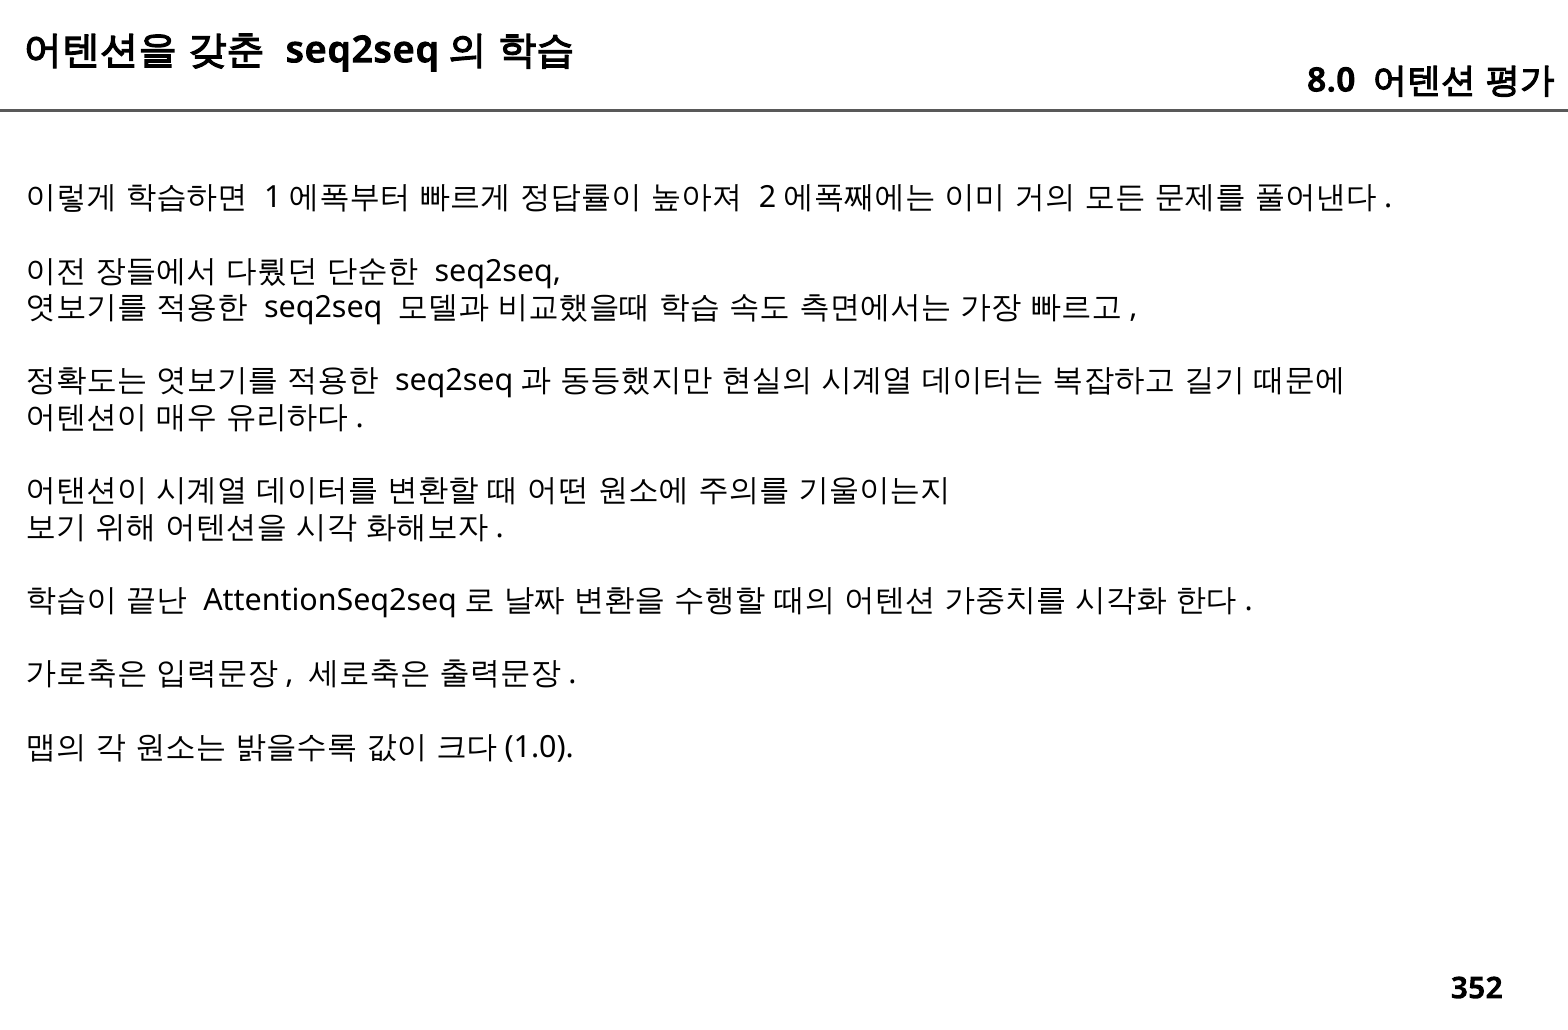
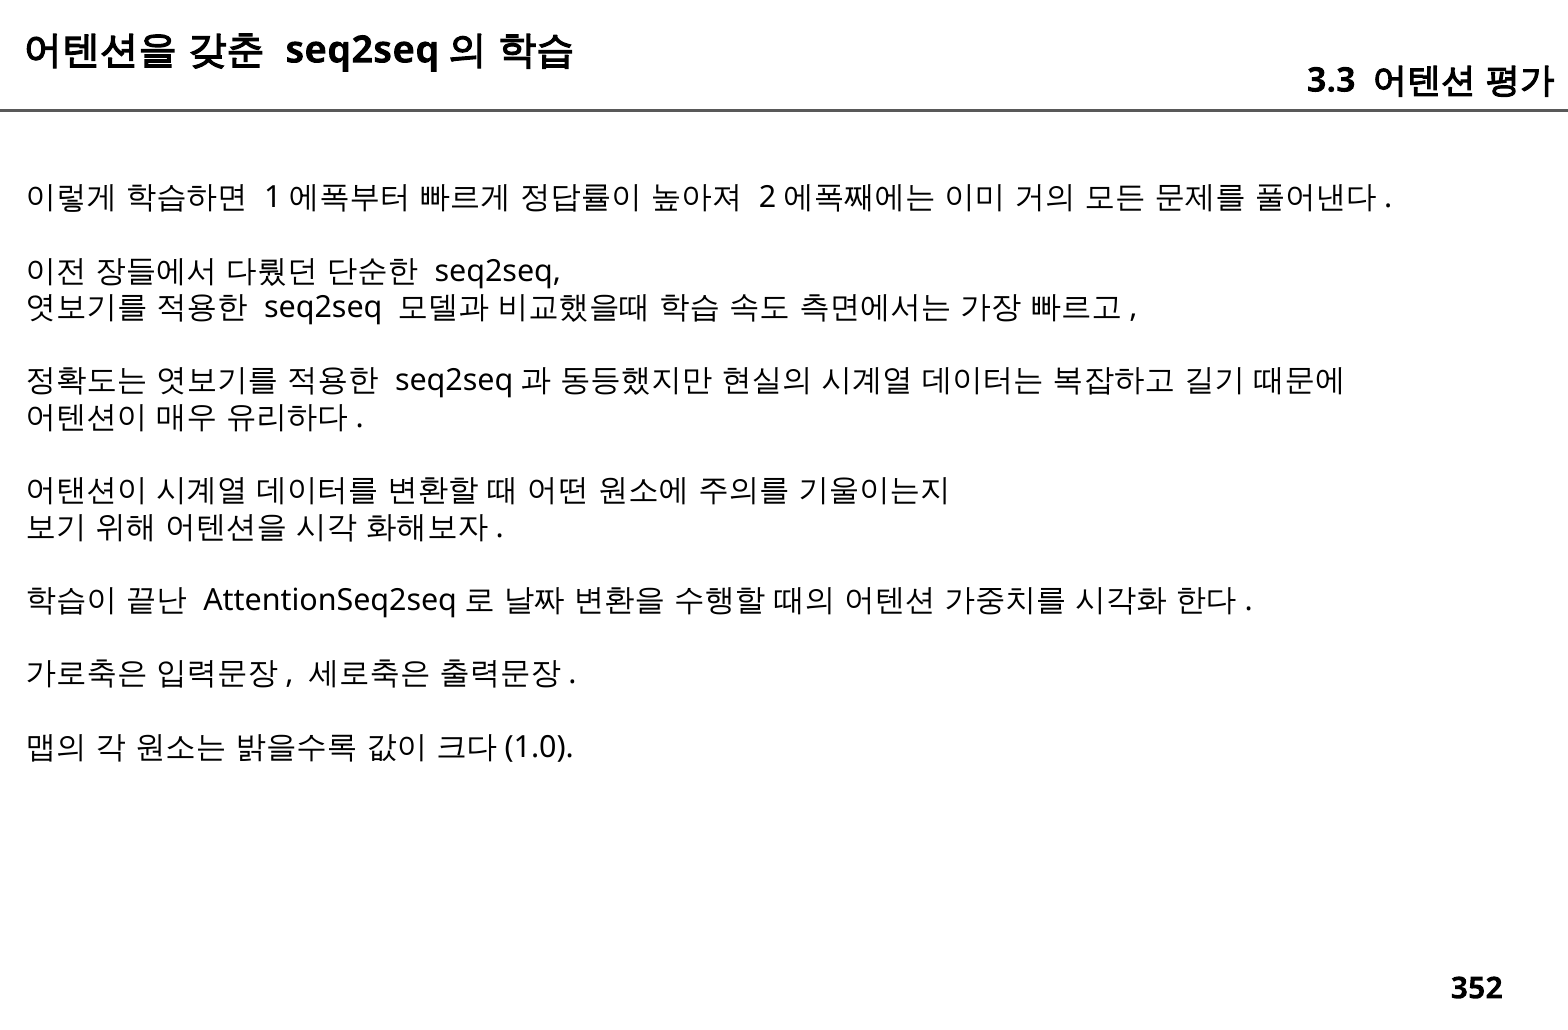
8.0: 8.0 -> 3.3
